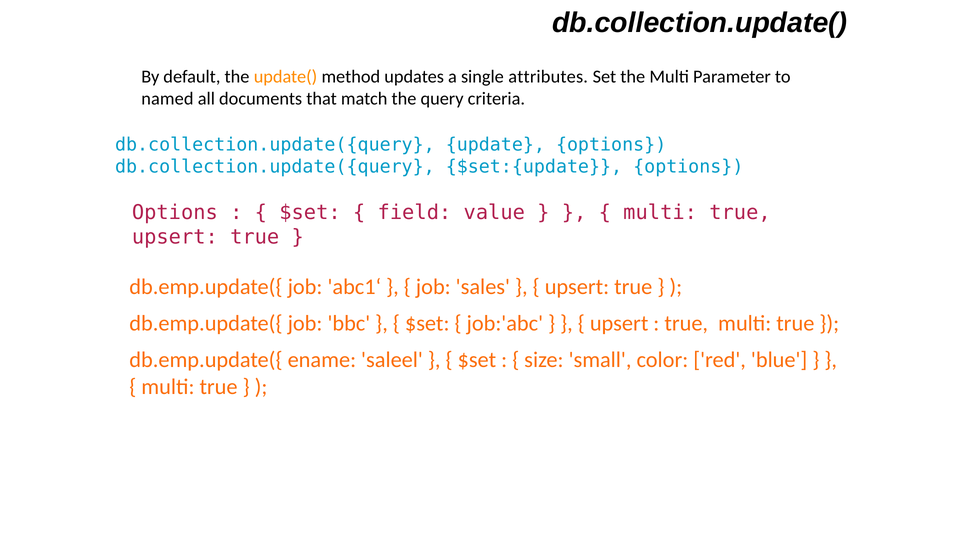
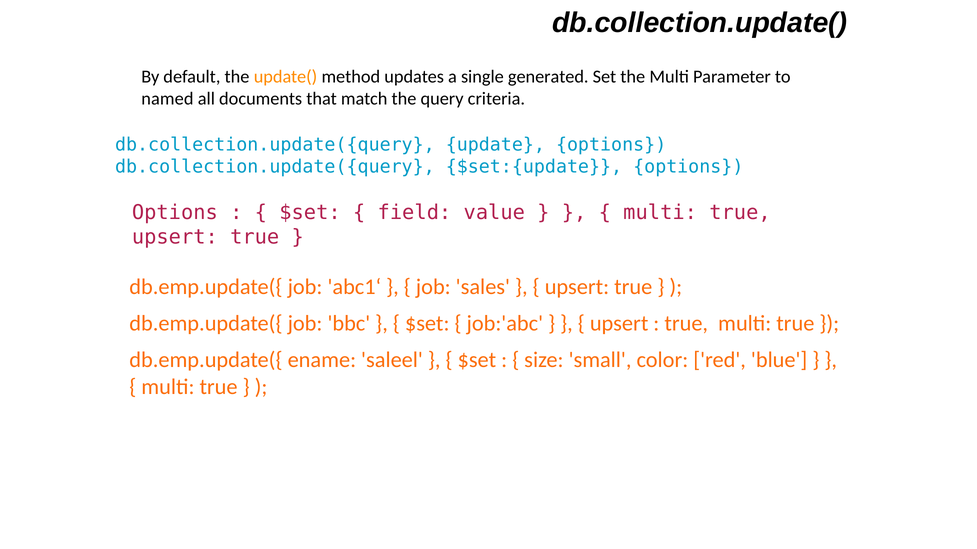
attributes: attributes -> generated
